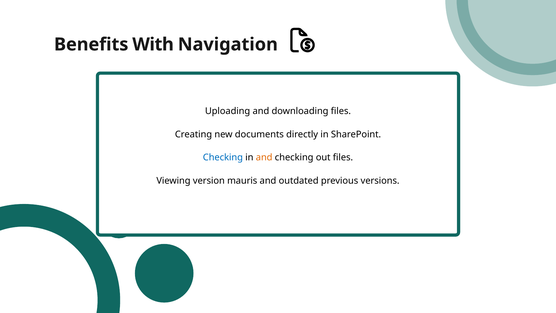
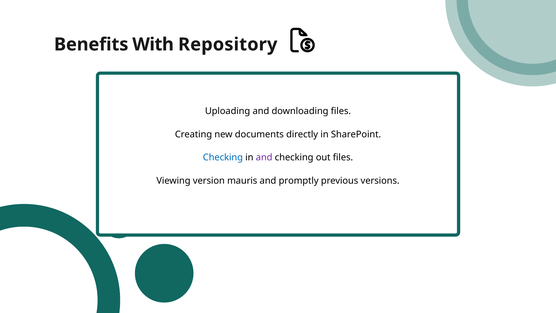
Navigation: Navigation -> Repository
and at (264, 157) colour: orange -> purple
outdated: outdated -> promptly
